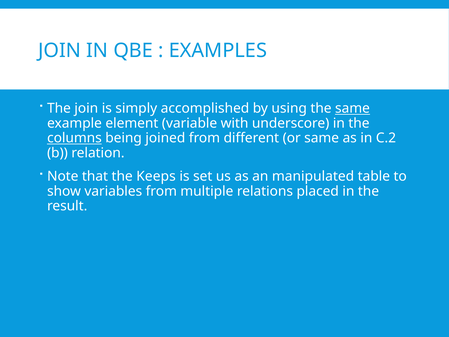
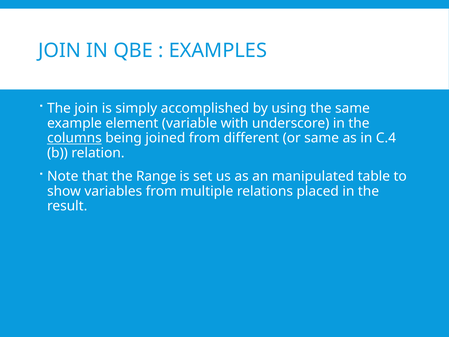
same at (352, 108) underline: present -> none
C.2: C.2 -> C.4
Keeps: Keeps -> Range
